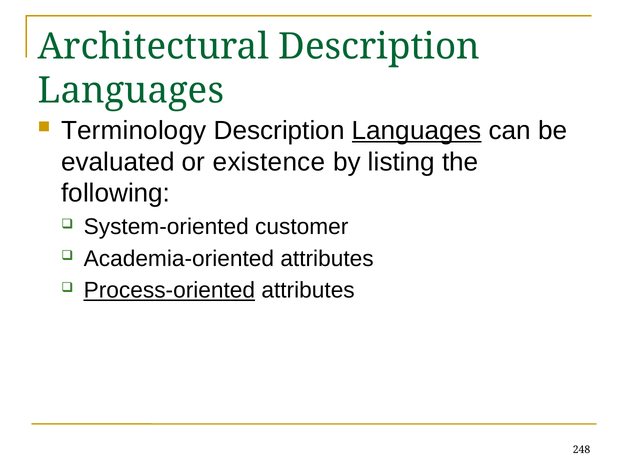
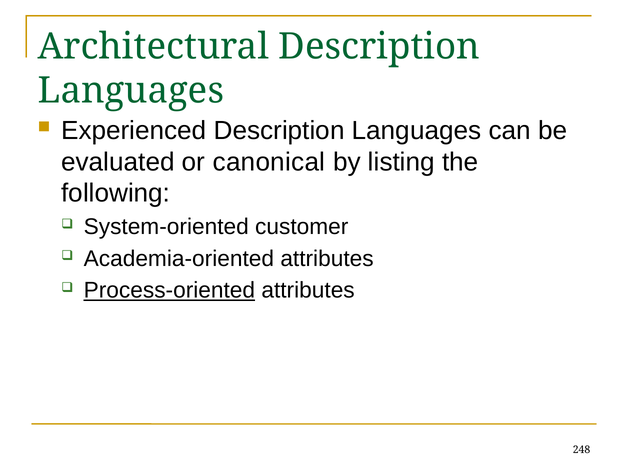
Terminology: Terminology -> Experienced
Languages at (417, 131) underline: present -> none
existence: existence -> canonical
